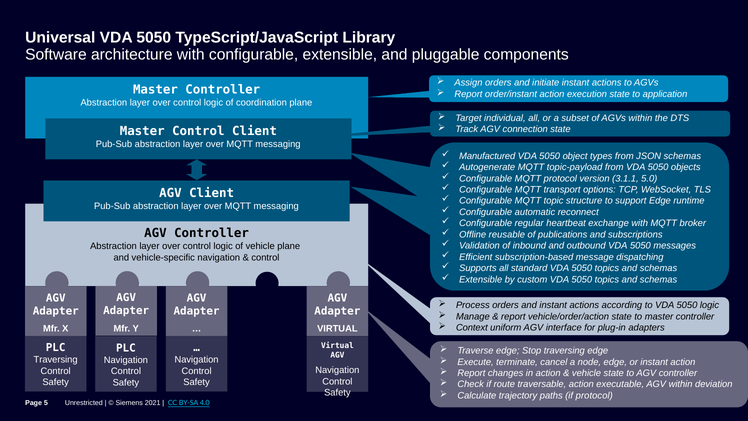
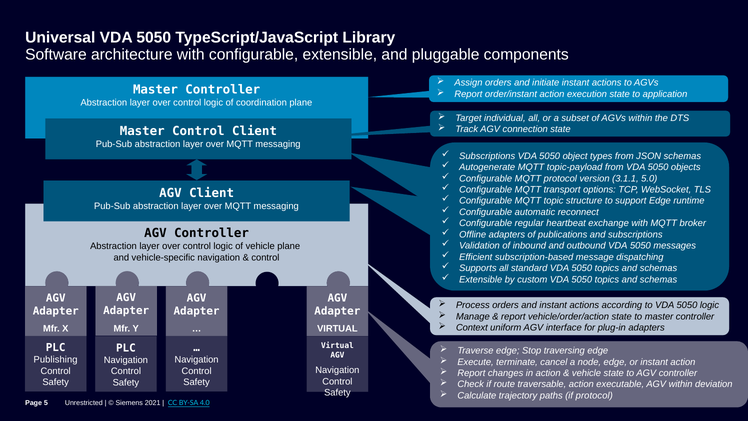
Manufactured at (487, 156): Manufactured -> Subscriptions
Offline reusable: reusable -> adapters
Traversing at (56, 360): Traversing -> Publishing
